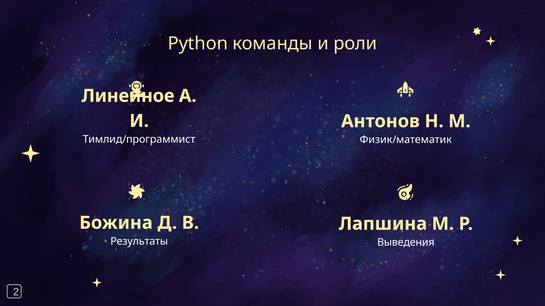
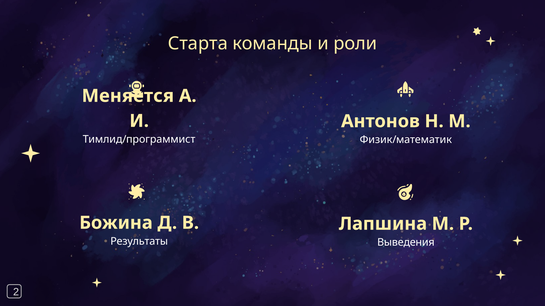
Python: Python -> Старта
Линейное: Линейное -> Меняется
